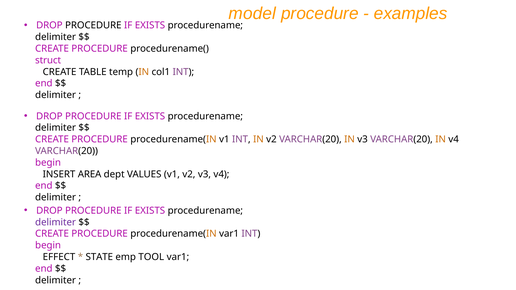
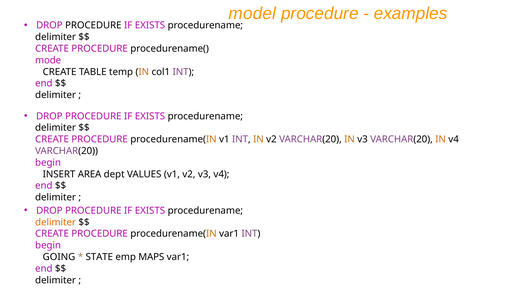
struct: struct -> mode
delimiter at (56, 222) colour: purple -> orange
EFFECT: EFFECT -> GOING
TOOL: TOOL -> MAPS
